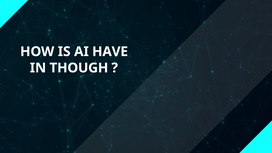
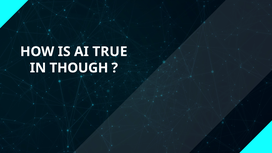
HAVE: HAVE -> TRUE
